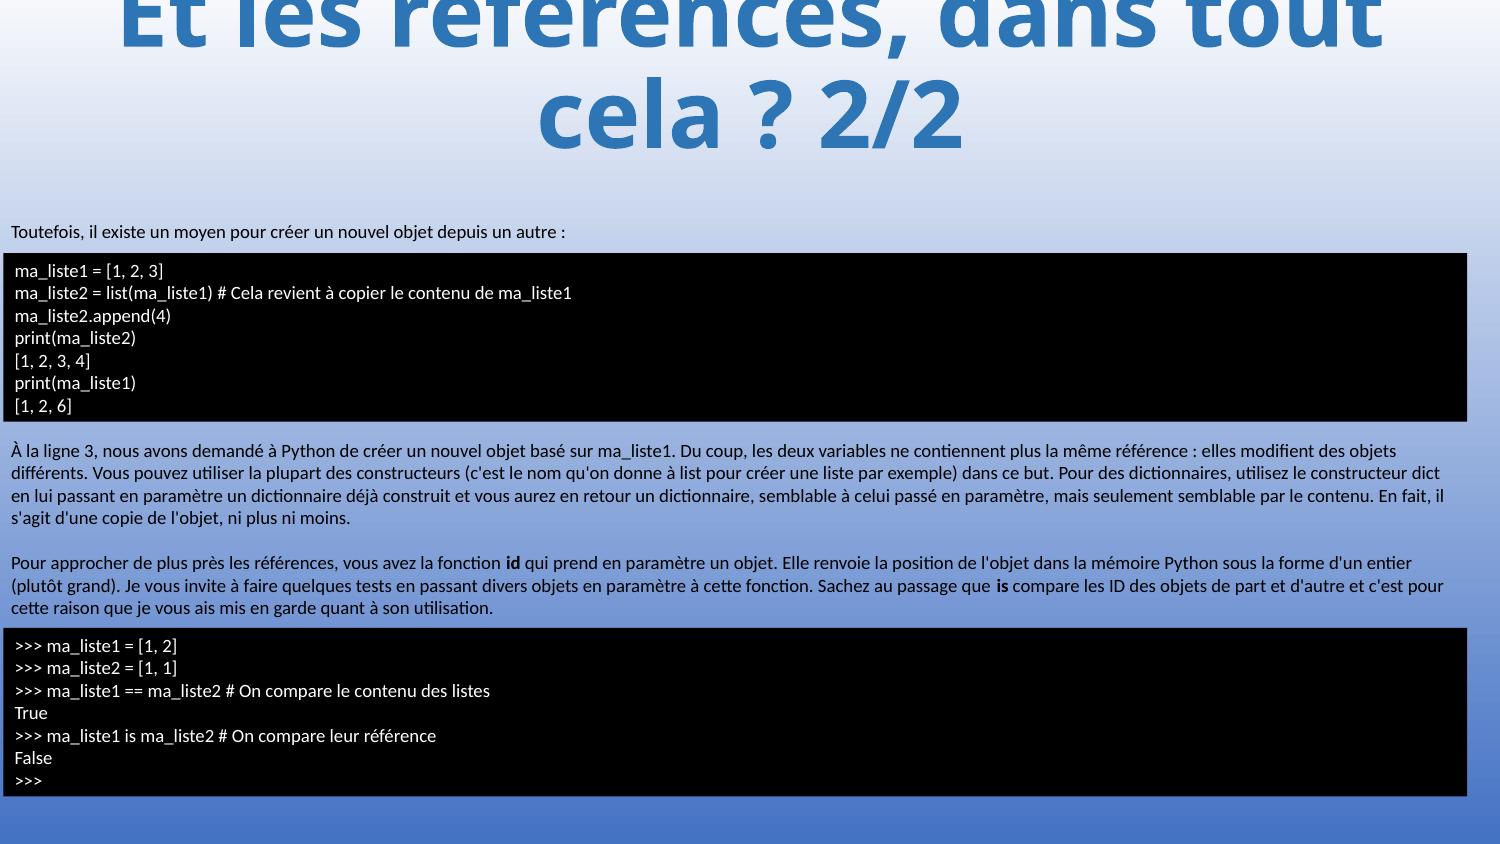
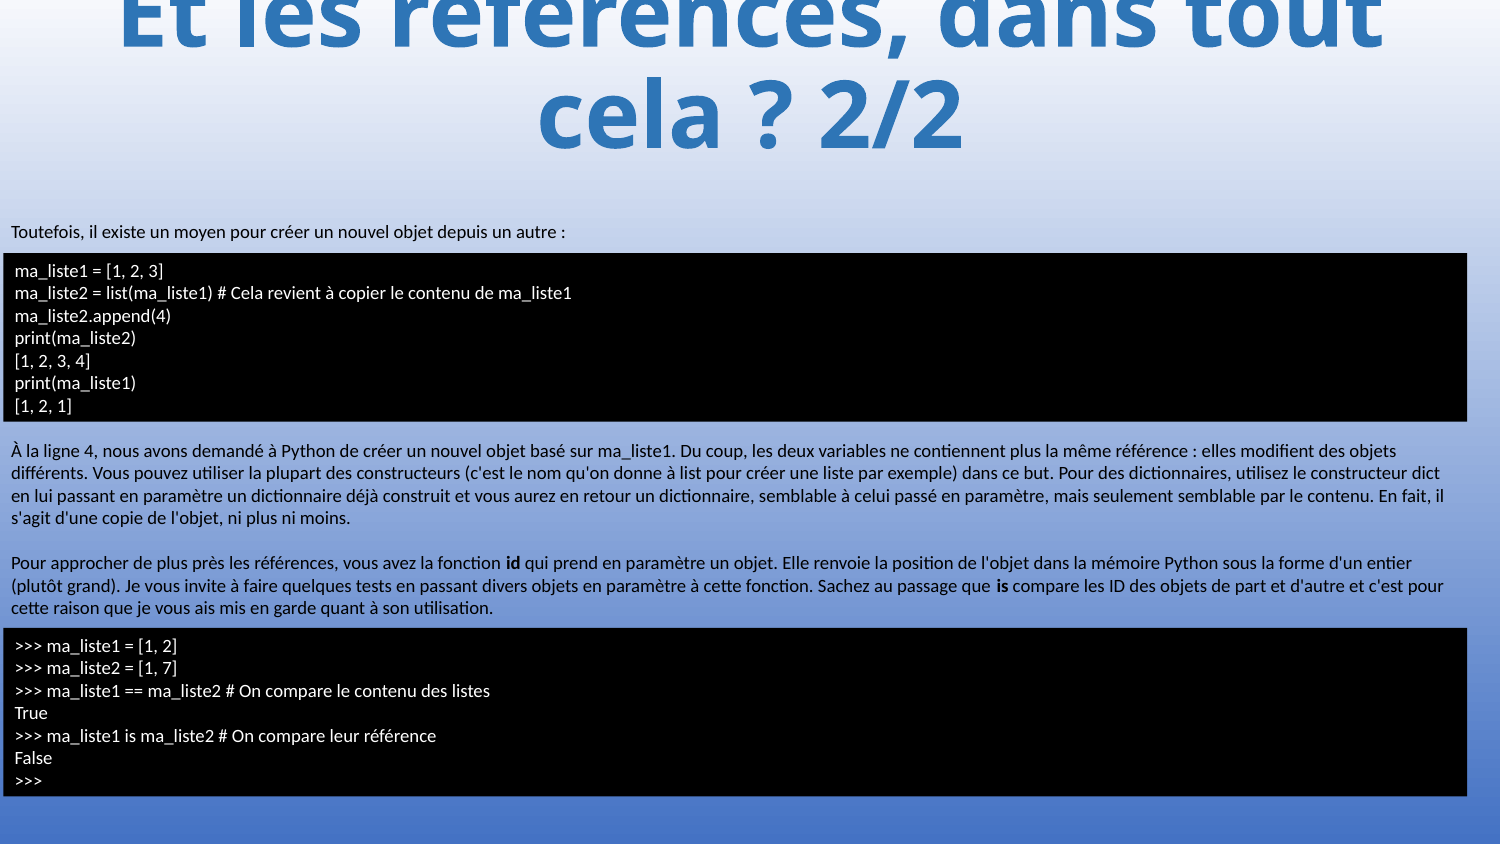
2 6: 6 -> 1
ligne 3: 3 -> 4
1 1: 1 -> 7
